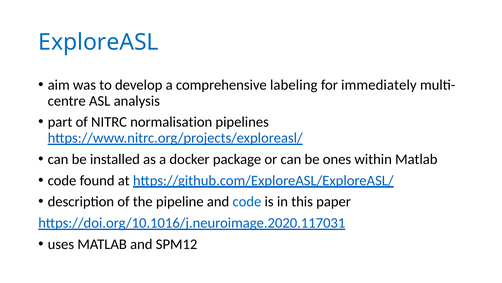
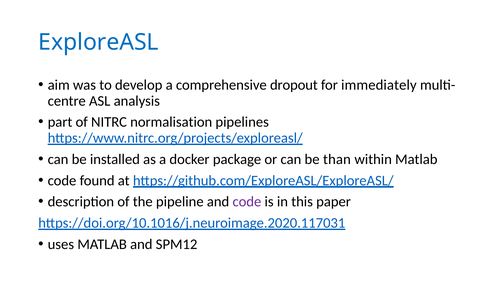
labeling: labeling -> dropout
ones: ones -> than
code at (247, 201) colour: blue -> purple
